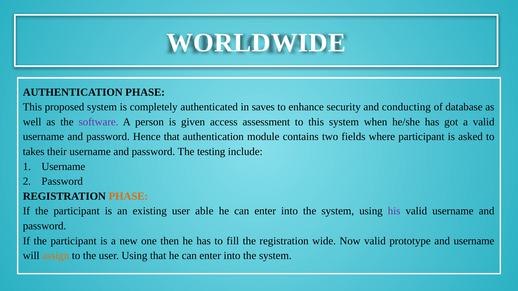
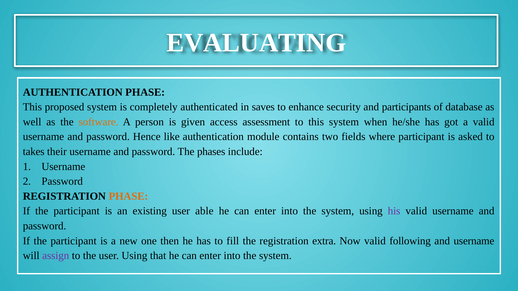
WORLDWIDE: WORLDWIDE -> EVALUATING
conducting: conducting -> participants
software colour: purple -> orange
Hence that: that -> like
testing: testing -> phases
wide: wide -> extra
prototype: prototype -> following
assign colour: orange -> purple
